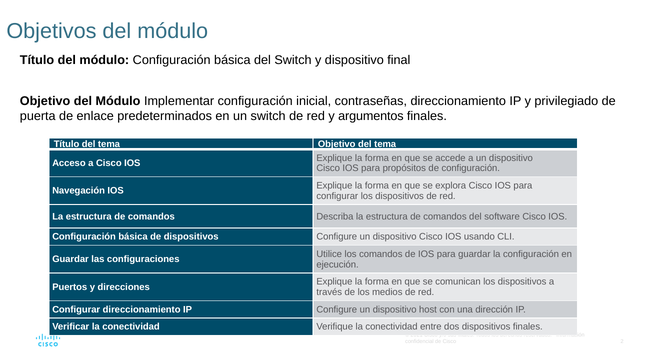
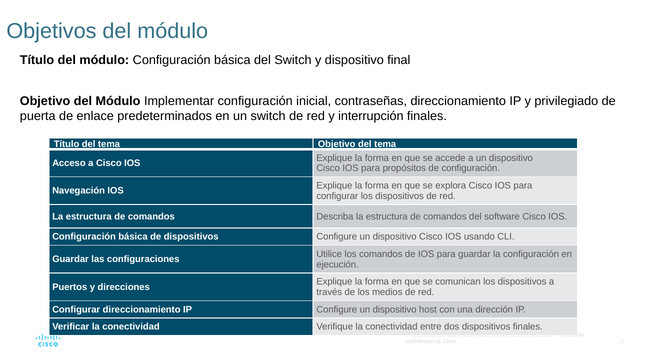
argumentos: argumentos -> interrupción
